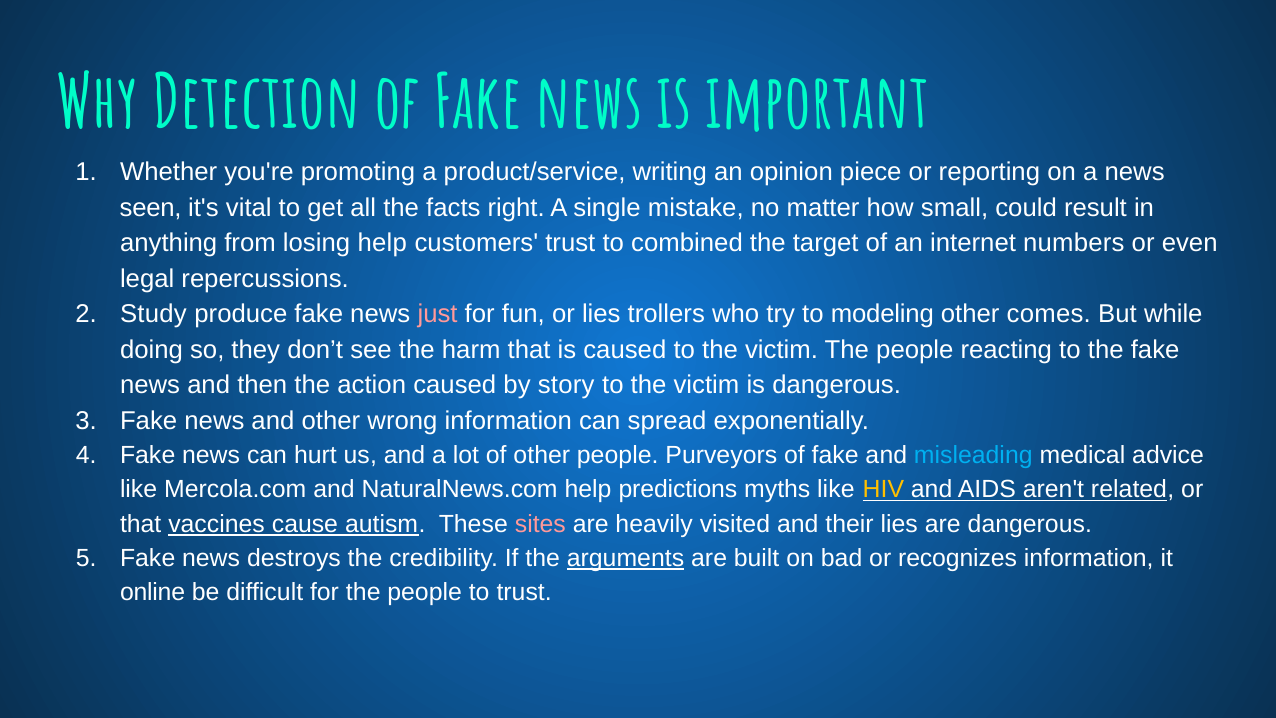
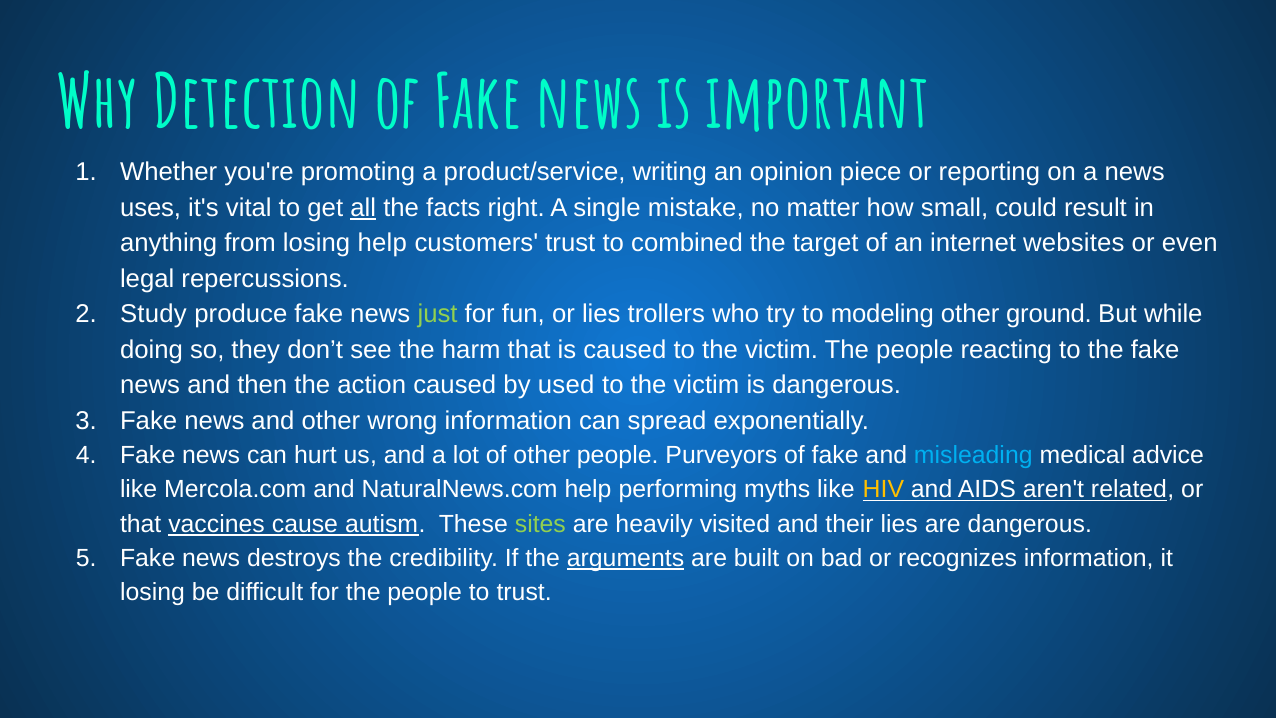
seen: seen -> uses
all underline: none -> present
numbers: numbers -> websites
just colour: pink -> light green
comes: comes -> ground
story: story -> used
predictions: predictions -> performing
sites colour: pink -> light green
online at (153, 592): online -> losing
